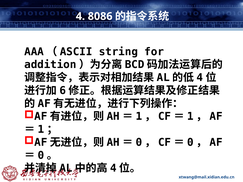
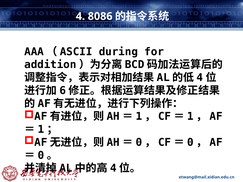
string: string -> during
